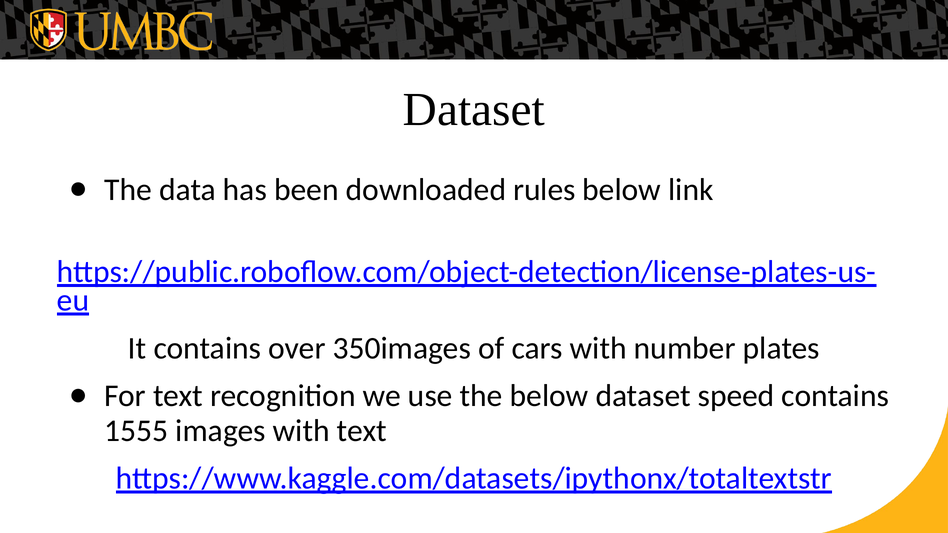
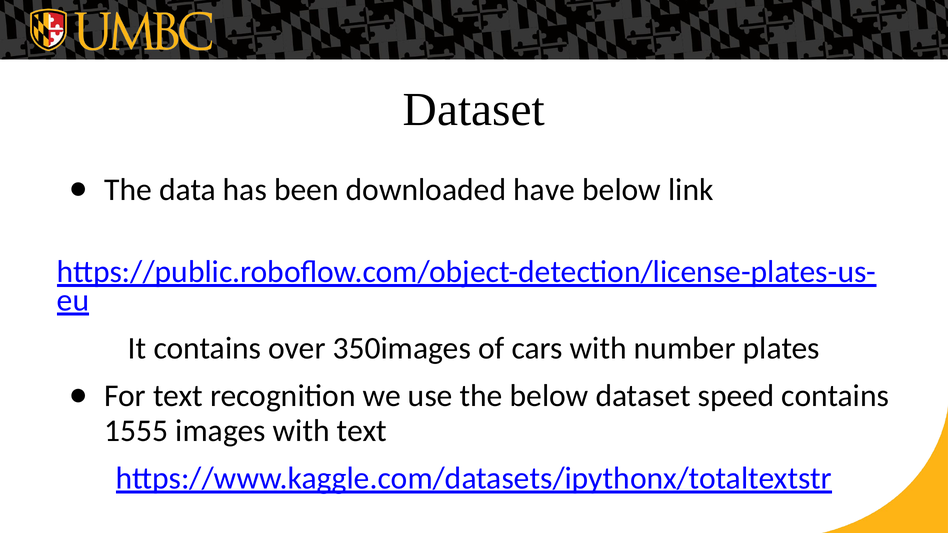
rules: rules -> have
